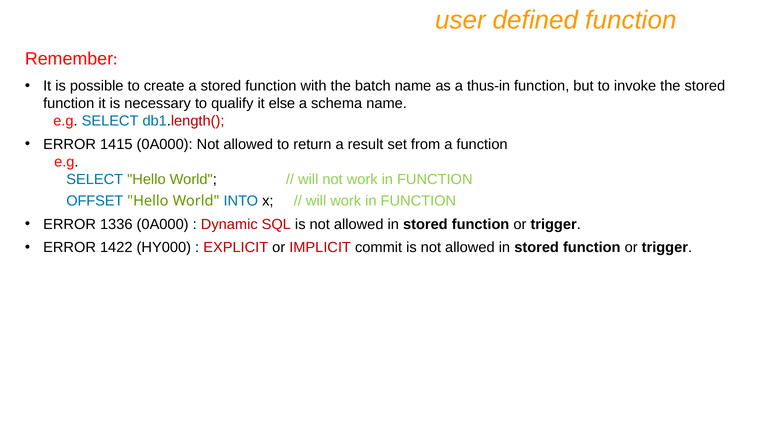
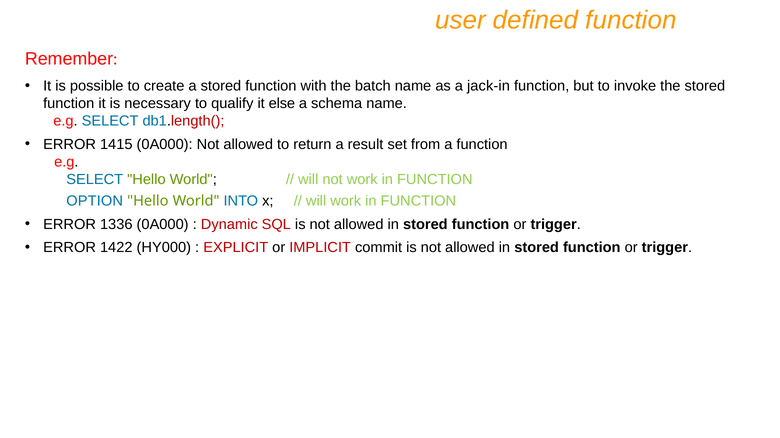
thus-in: thus-in -> jack-in
OFFSET: OFFSET -> OPTION
